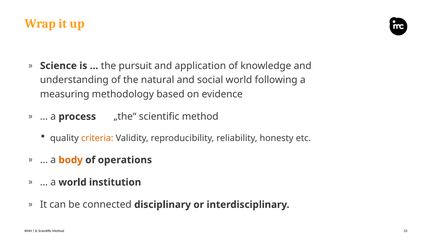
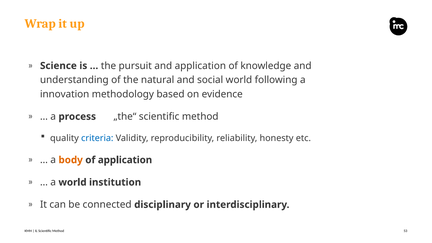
measuring: measuring -> innovation
criteria colour: orange -> blue
of operations: operations -> application
